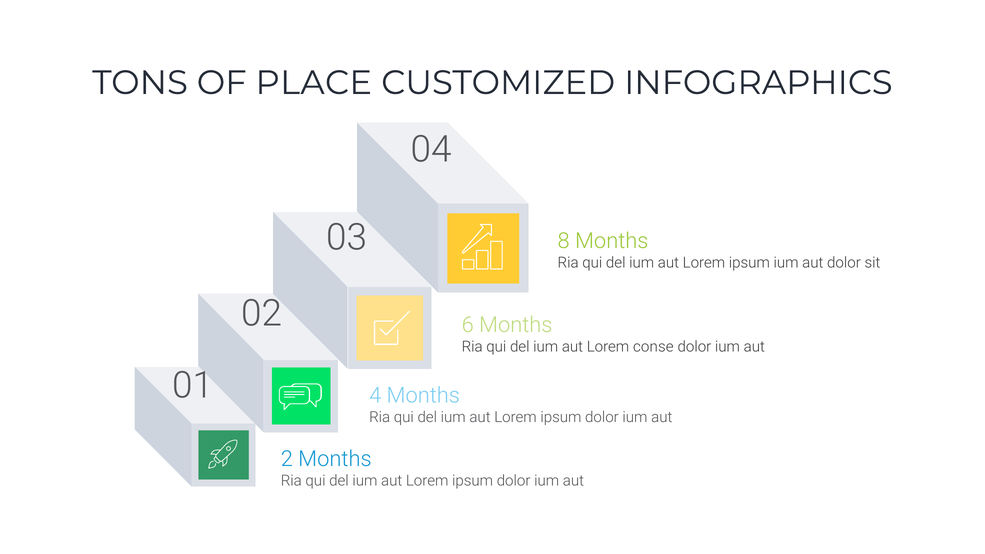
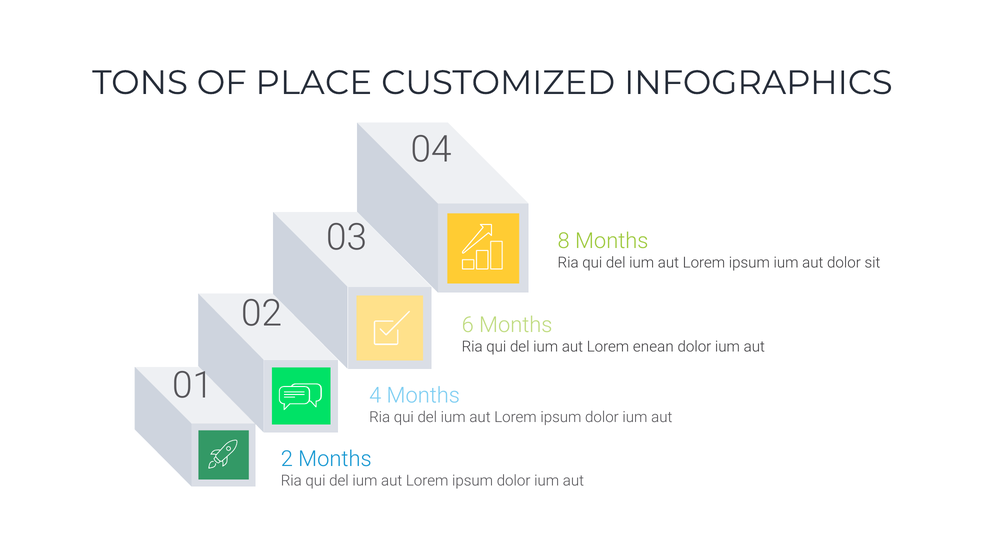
conse: conse -> enean
